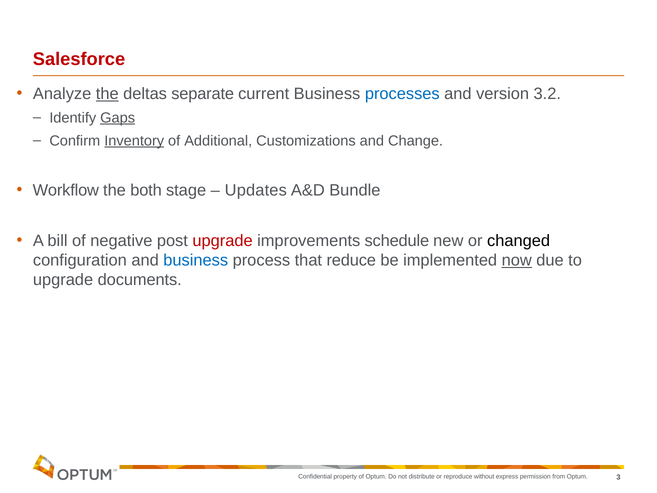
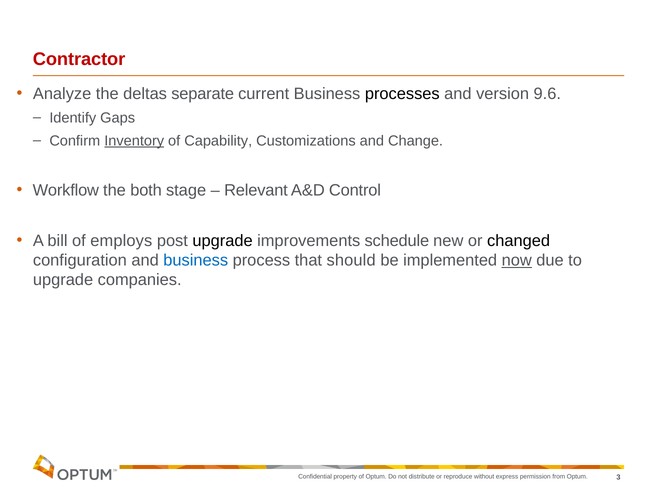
Salesforce: Salesforce -> Contractor
the at (107, 94) underline: present -> none
processes colour: blue -> black
3.2: 3.2 -> 9.6
Gaps underline: present -> none
Additional: Additional -> Capability
Updates: Updates -> Relevant
Bundle: Bundle -> Control
negative: negative -> employs
upgrade at (223, 241) colour: red -> black
reduce: reduce -> should
documents: documents -> companies
